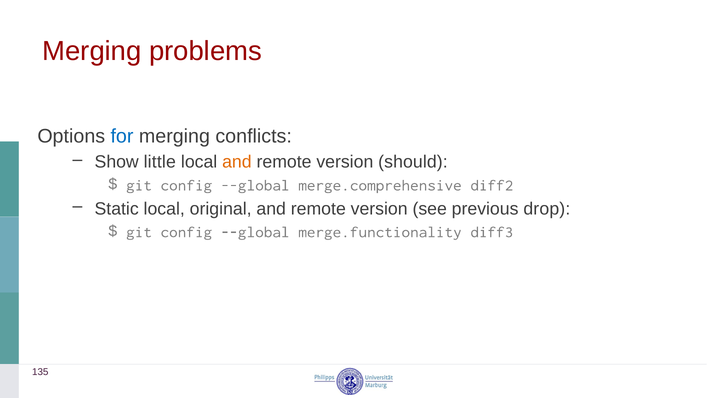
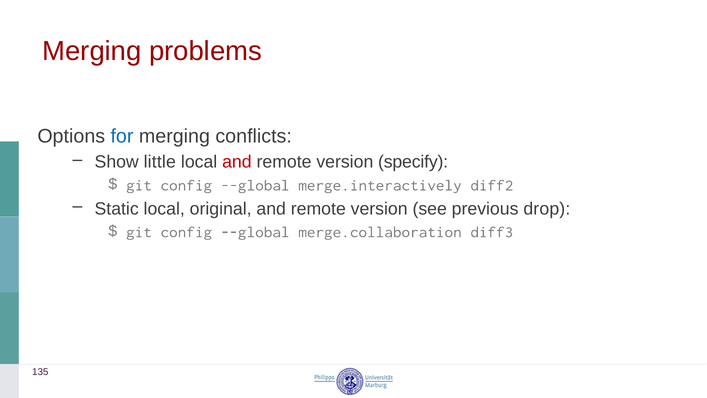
and at (237, 162) colour: orange -> red
should: should -> specify
merge.comprehensive: merge.comprehensive -> merge.interactively
merge.functionality: merge.functionality -> merge.collaboration
